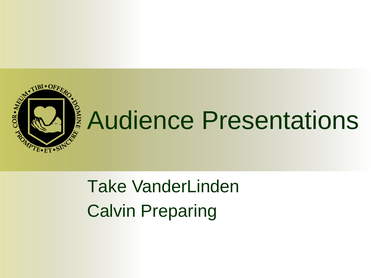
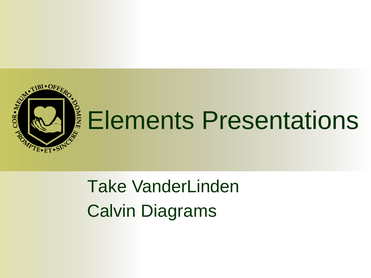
Audience: Audience -> Elements
Preparing: Preparing -> Diagrams
